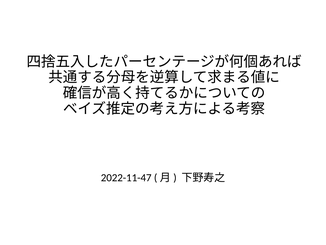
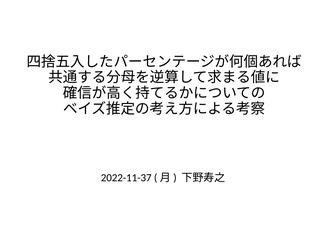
2022-11-47: 2022-11-47 -> 2022-11-37
